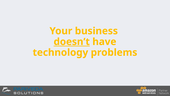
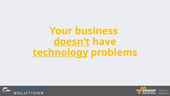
technology underline: none -> present
